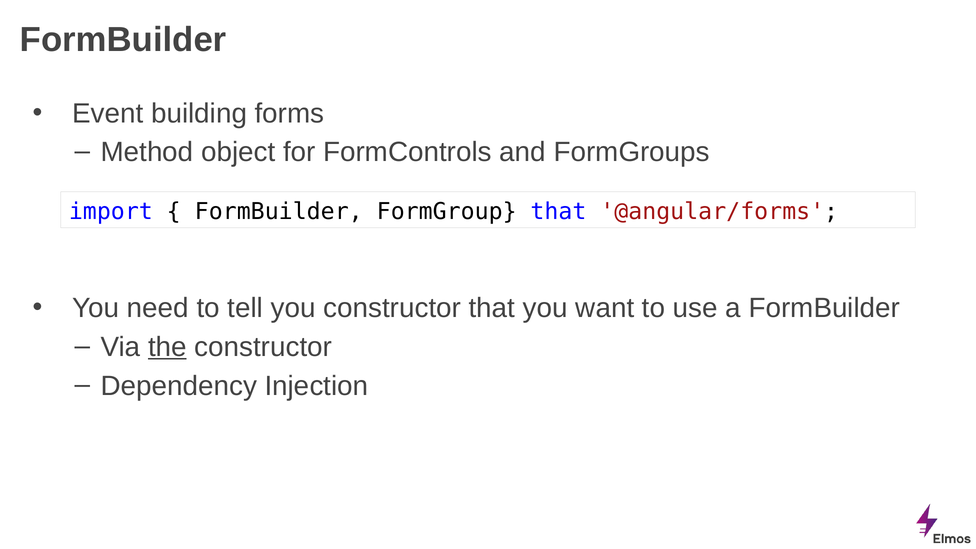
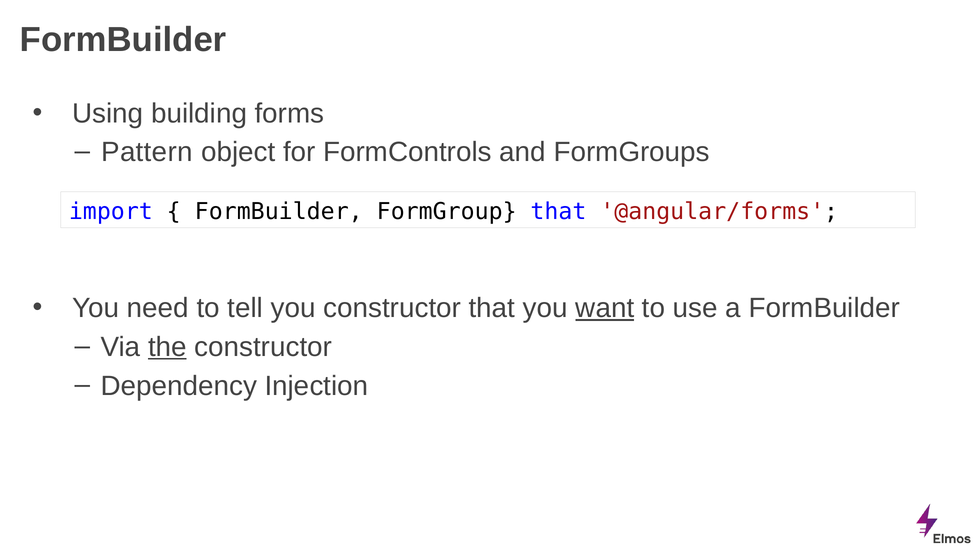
Event: Event -> Using
Method: Method -> Pattern
want underline: none -> present
